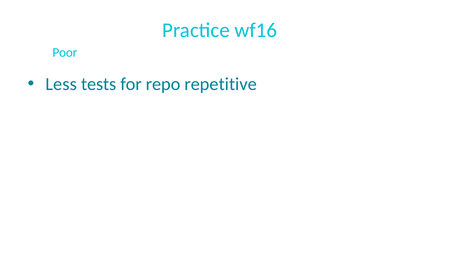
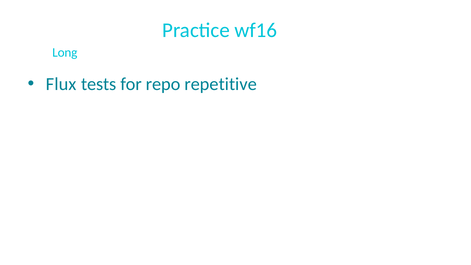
Poor: Poor -> Long
Less: Less -> Flux
